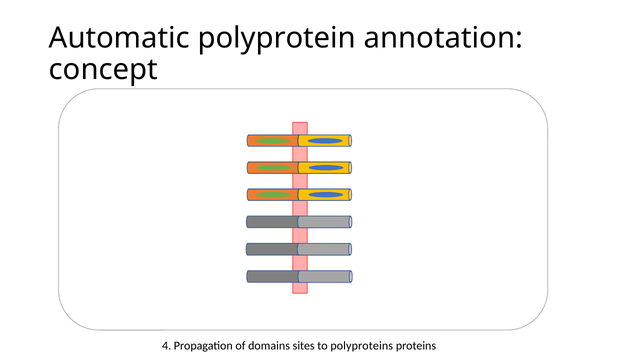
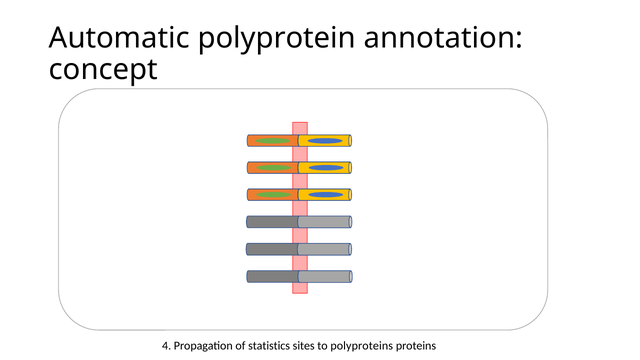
domains: domains -> statistics
